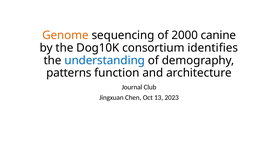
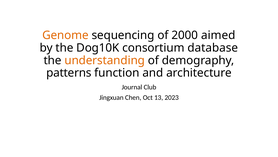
canine: canine -> aimed
identifies: identifies -> database
understanding colour: blue -> orange
